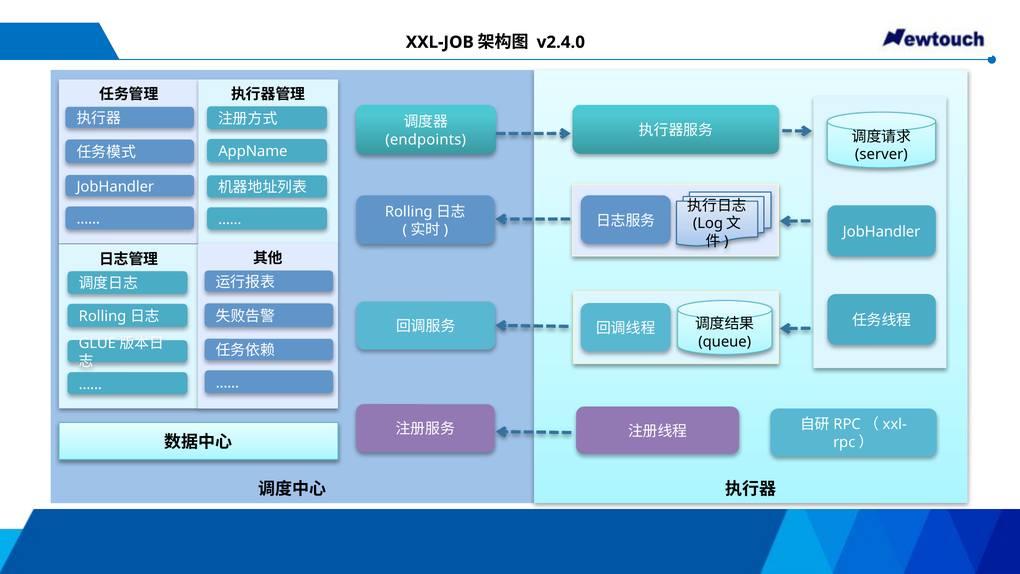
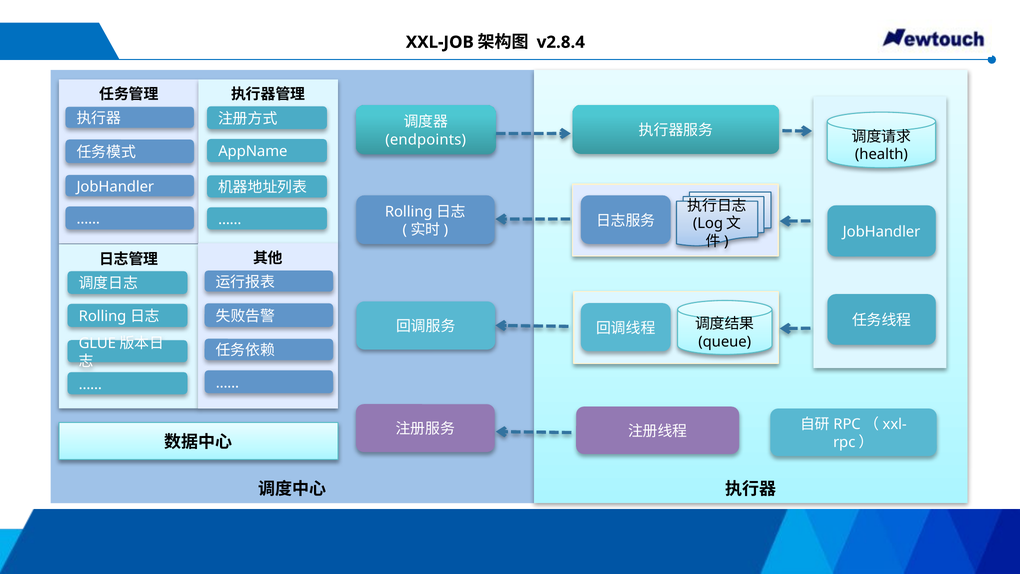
v2.4.0: v2.4.0 -> v2.8.4
server: server -> health
